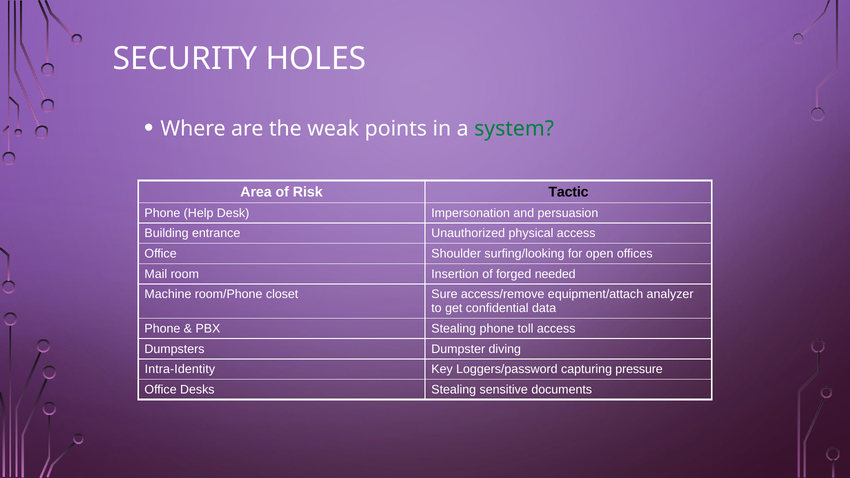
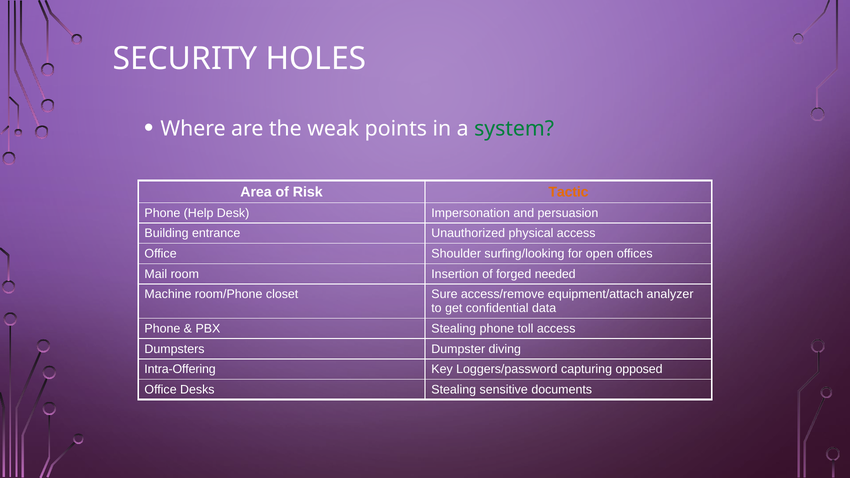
Tactic colour: black -> orange
Intra-Identity: Intra-Identity -> Intra-Offering
pressure: pressure -> opposed
